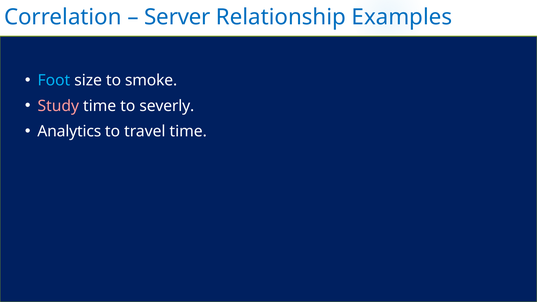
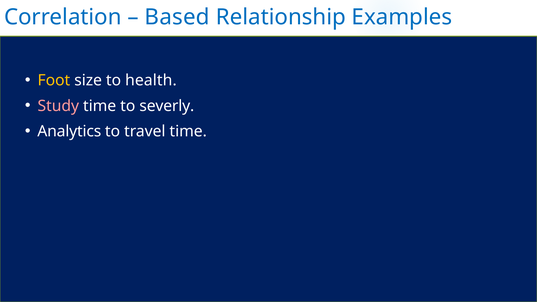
Server: Server -> Based
Foot colour: light blue -> yellow
smoke: smoke -> health
